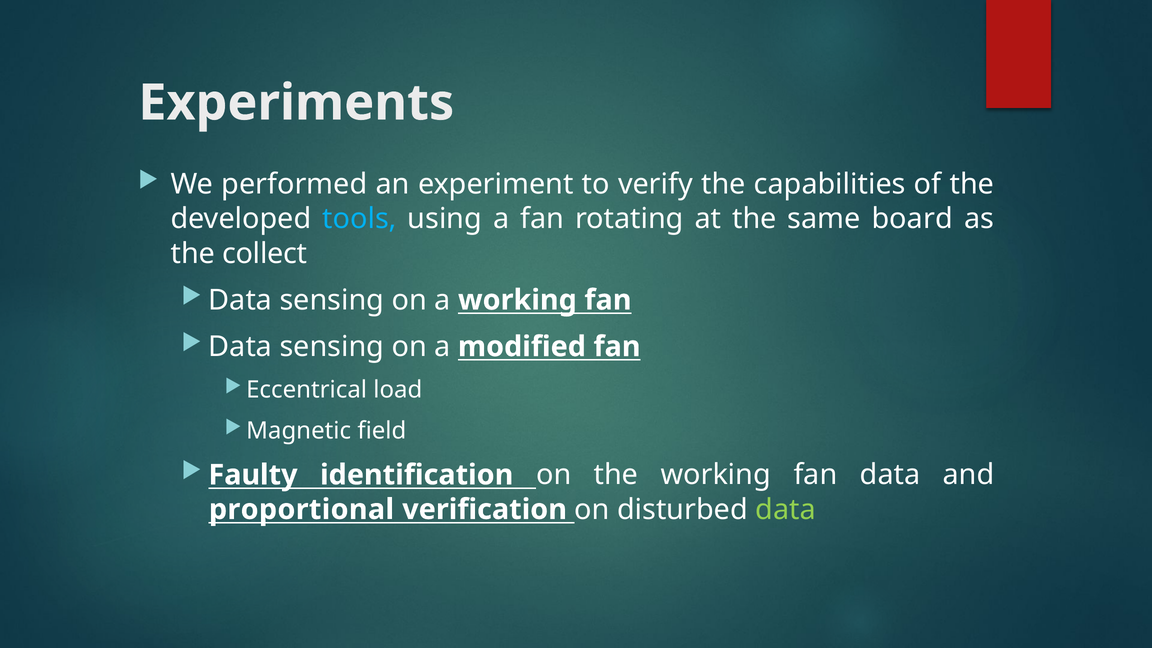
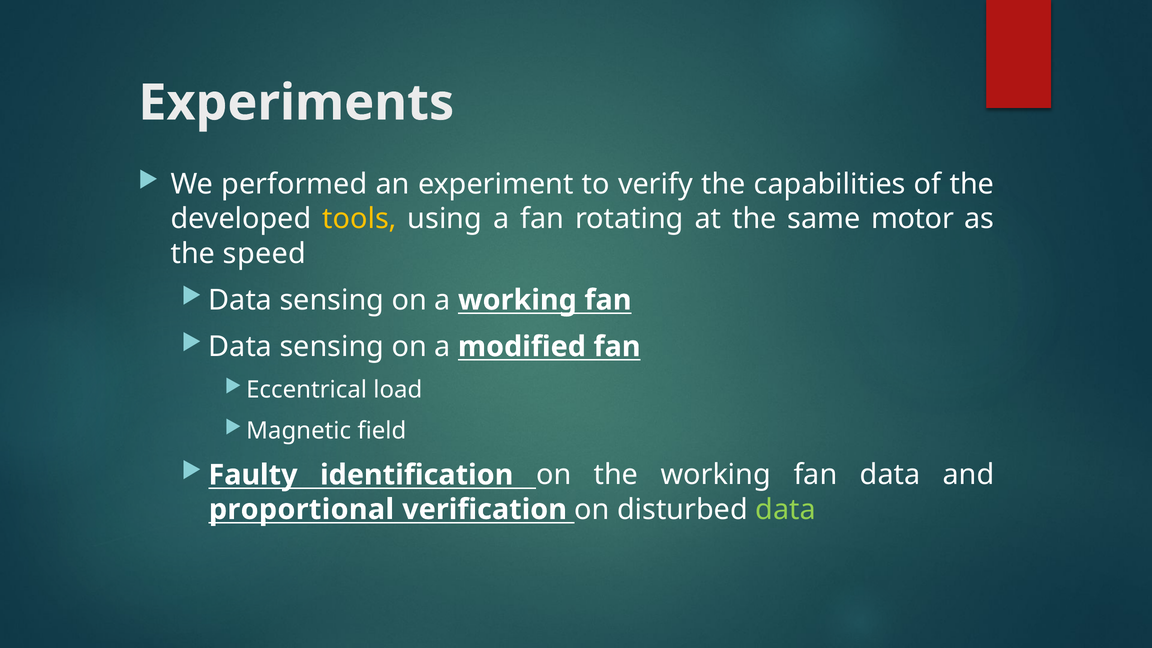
tools colour: light blue -> yellow
board: board -> motor
collect: collect -> speed
